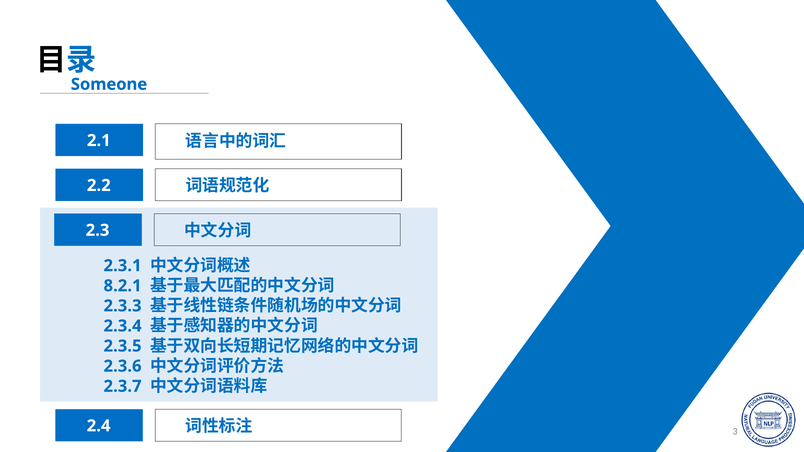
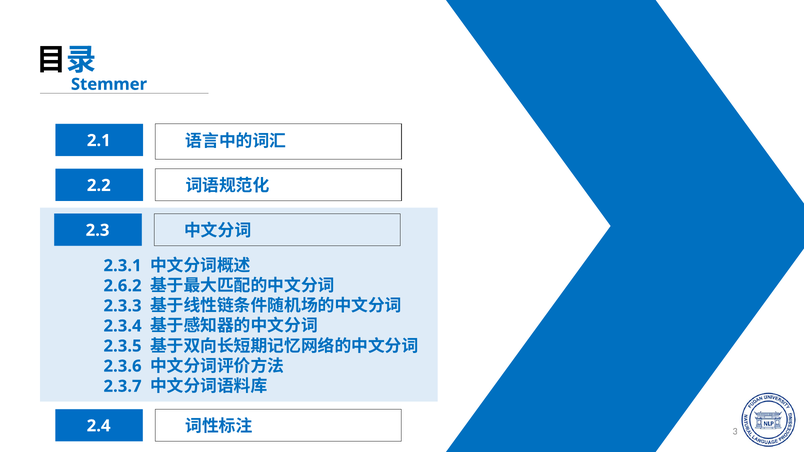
Someone: Someone -> Stemmer
8.2.1: 8.2.1 -> 2.6.2
